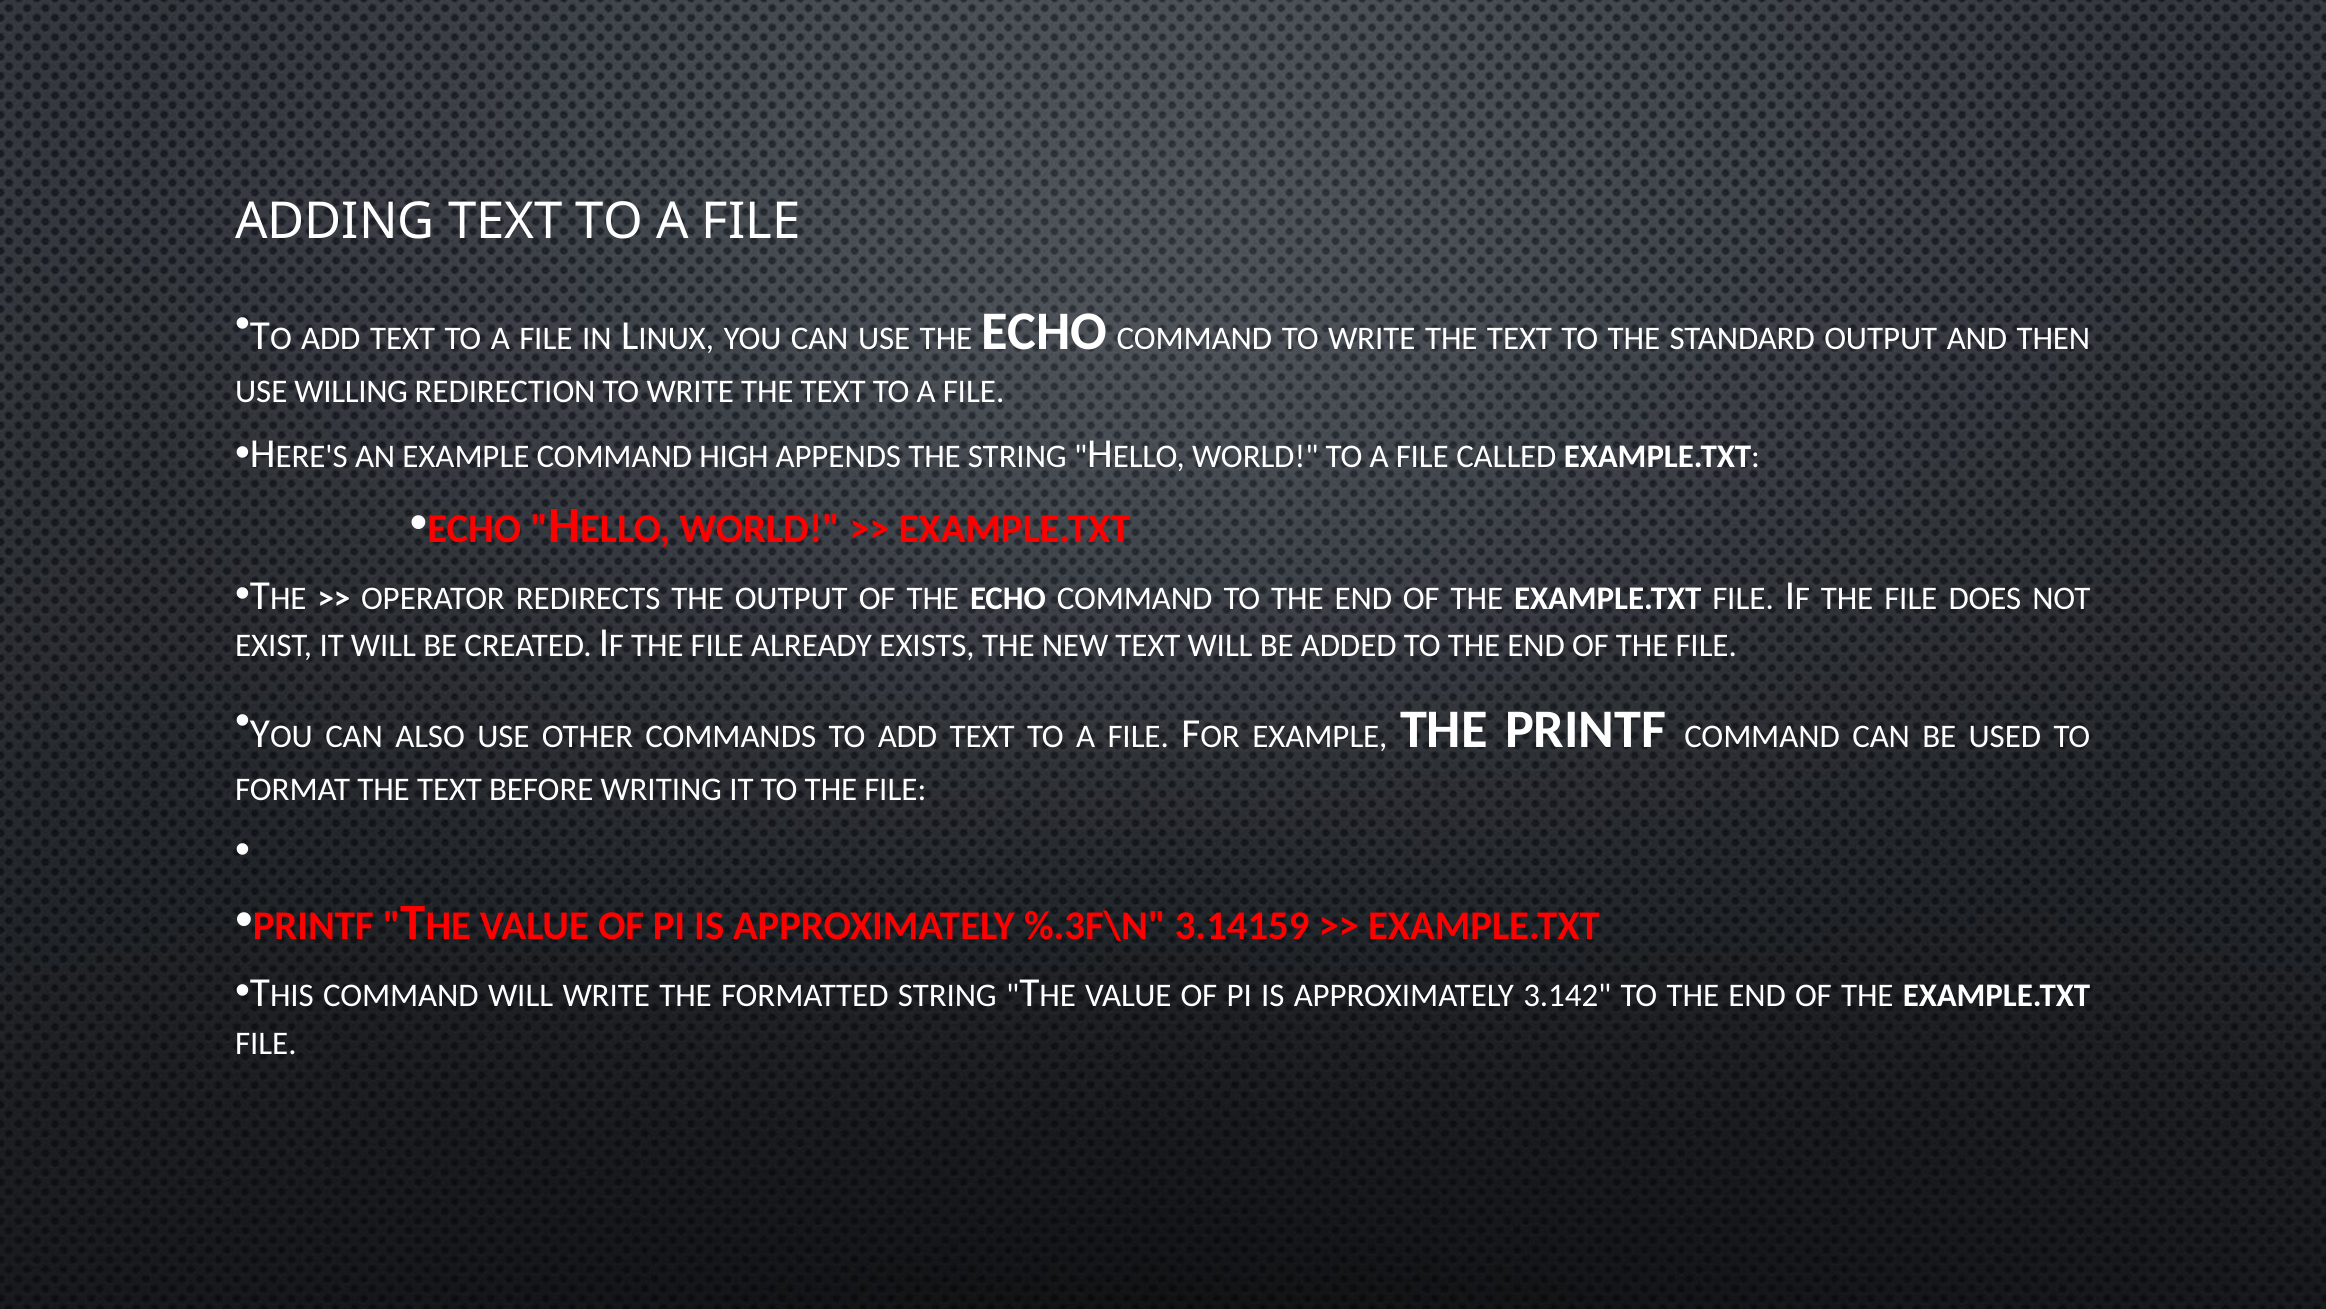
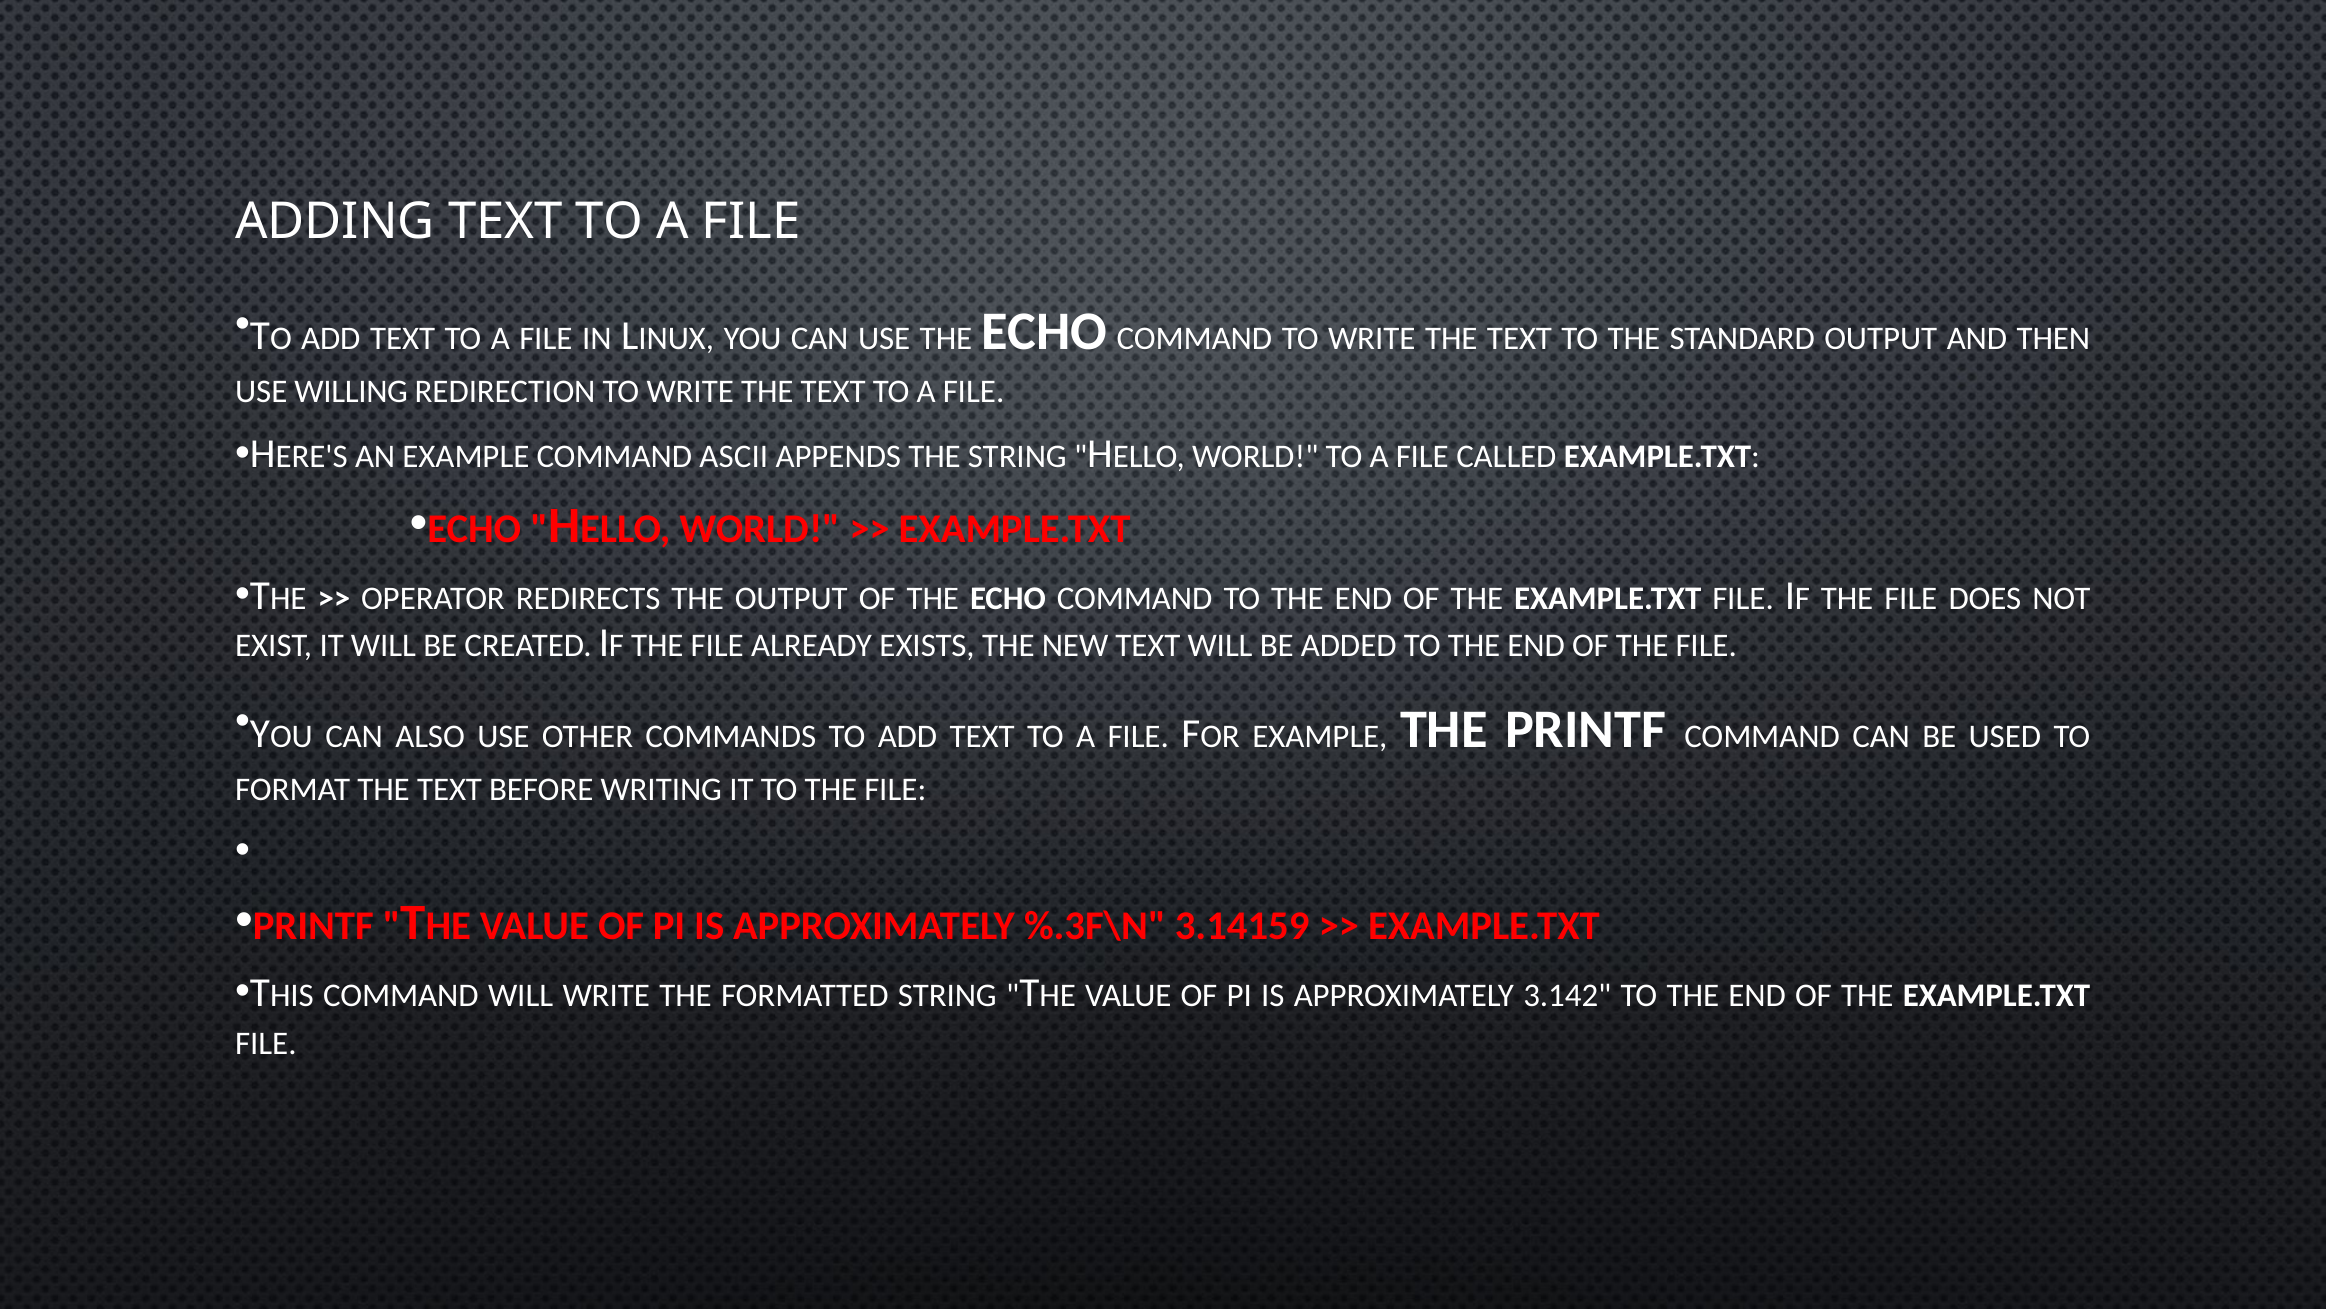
HIGH: HIGH -> ASCII
